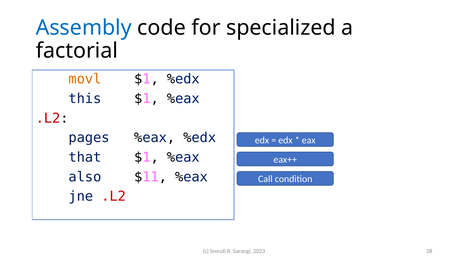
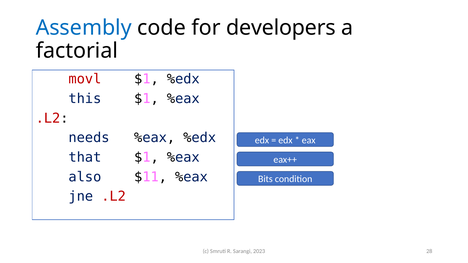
specialized: specialized -> developers
movl colour: orange -> red
pages: pages -> needs
Call: Call -> Bits
